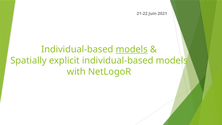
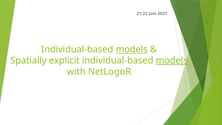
models at (172, 60) underline: none -> present
